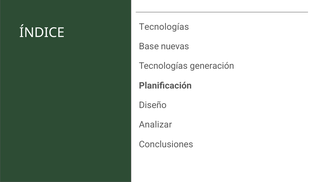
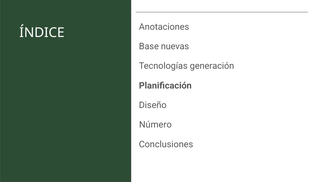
Tecnologías at (164, 27): Tecnologías -> Anotaciones
Analizar: Analizar -> Número
